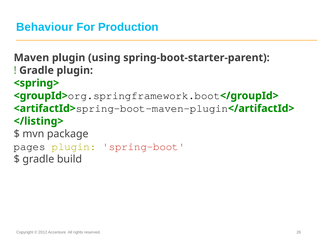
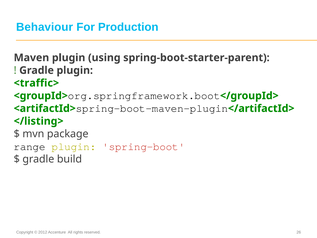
<spring>: <spring> -> <traffic>
pages: pages -> range
